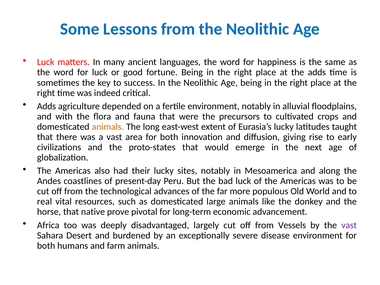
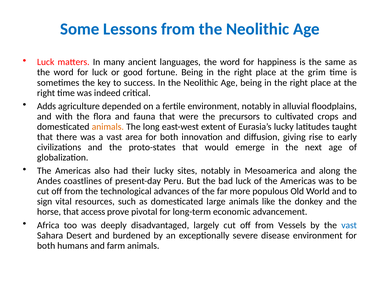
the adds: adds -> grim
real: real -> sign
native: native -> access
vast at (349, 225) colour: purple -> blue
